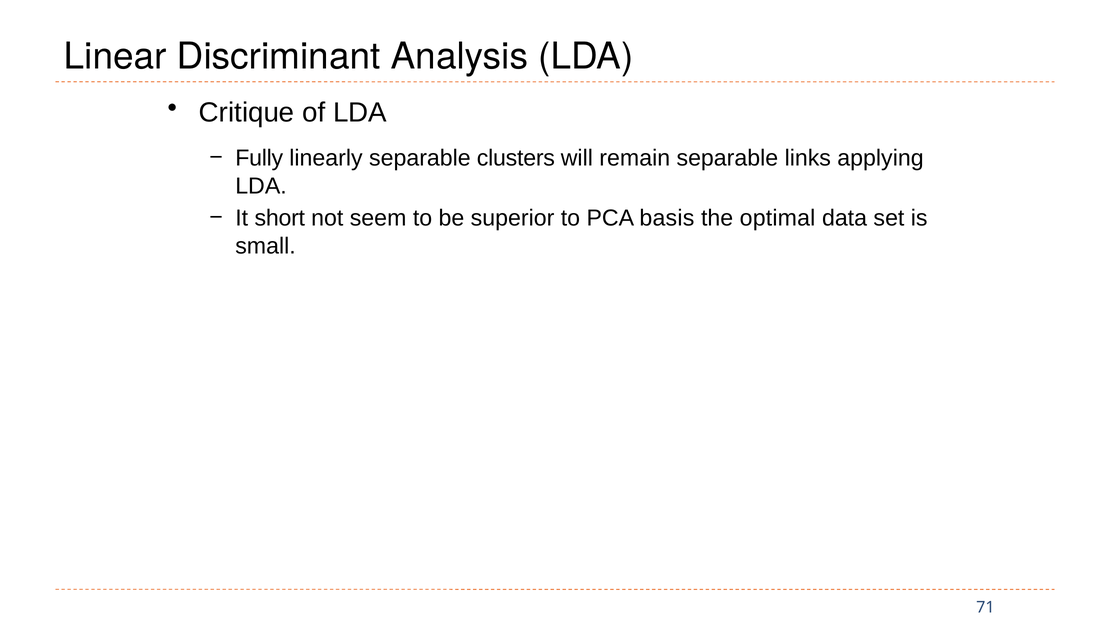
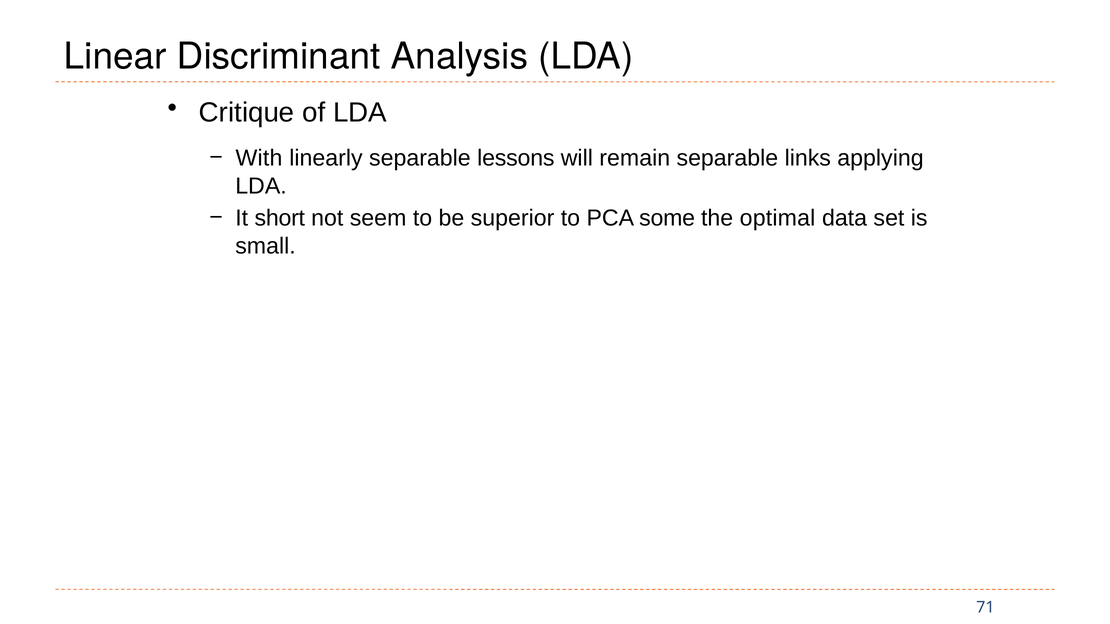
Fully: Fully -> With
clusters: clusters -> lessons
basis: basis -> some
